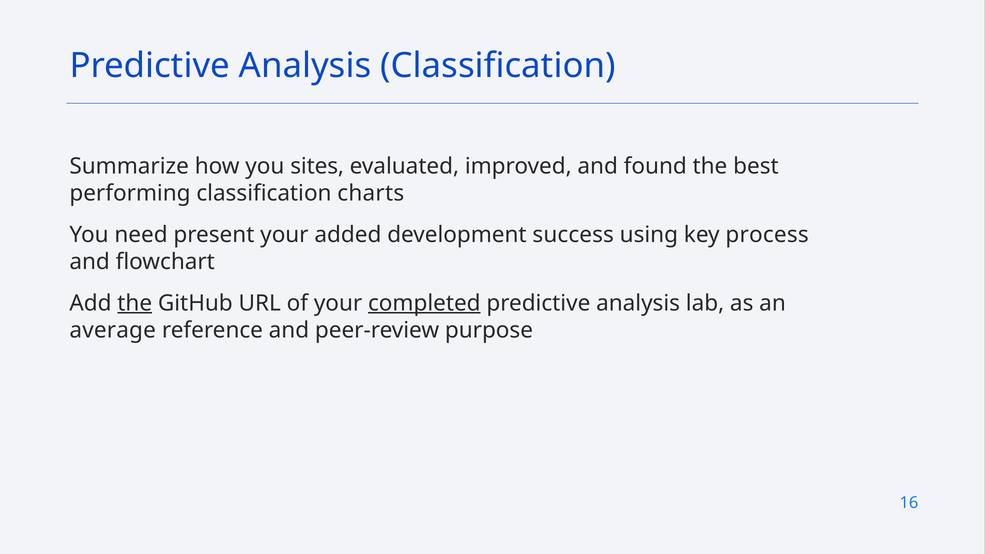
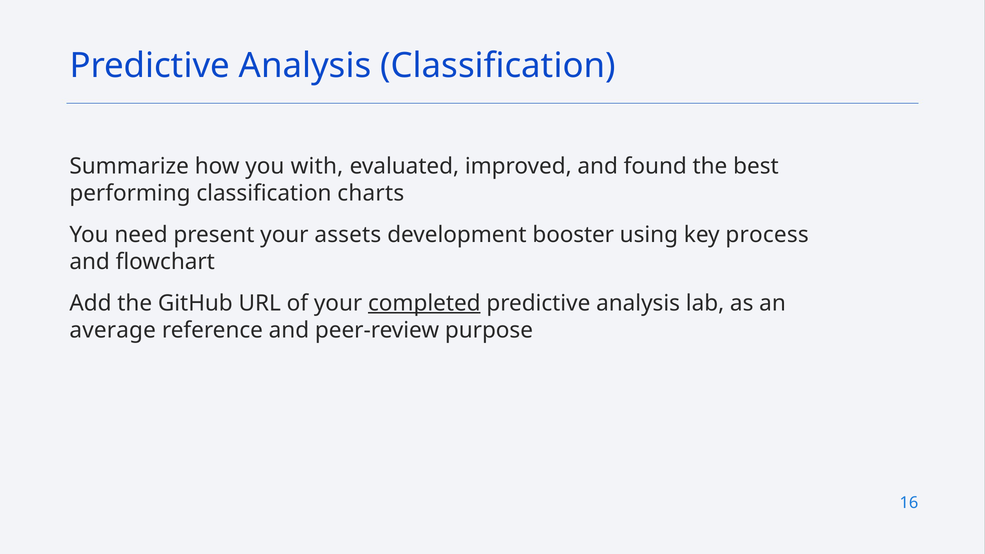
sites: sites -> with
added: added -> assets
success: success -> booster
the at (135, 303) underline: present -> none
